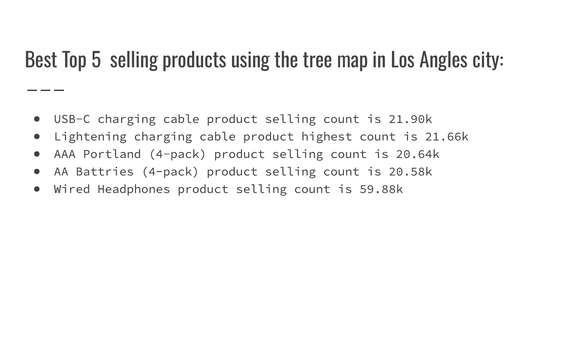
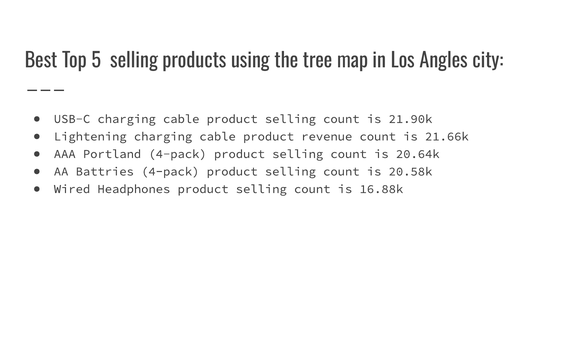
highest: highest -> revenue
59.88k: 59.88k -> 16.88k
